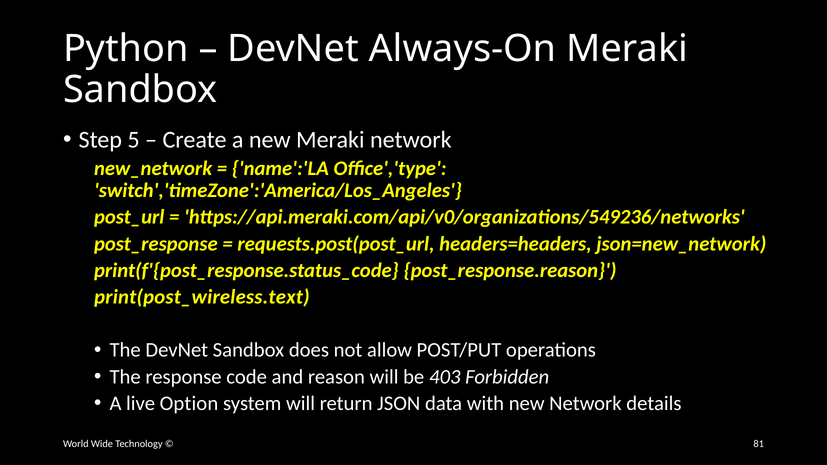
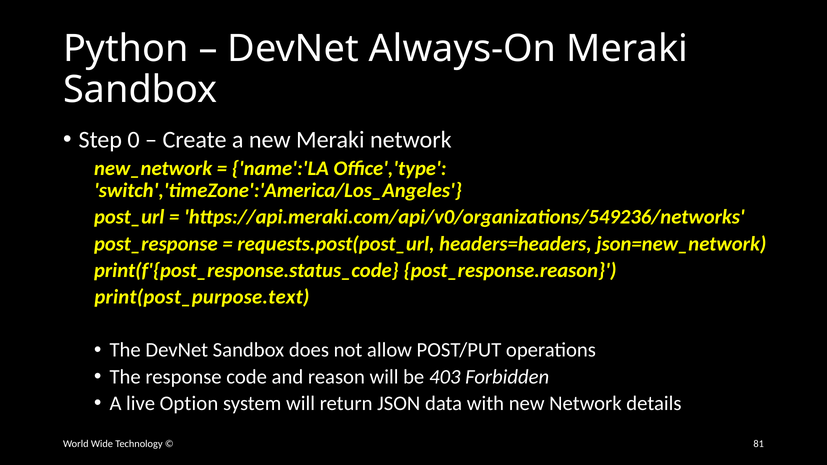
5: 5 -> 0
print(post_wireless.text: print(post_wireless.text -> print(post_purpose.text
